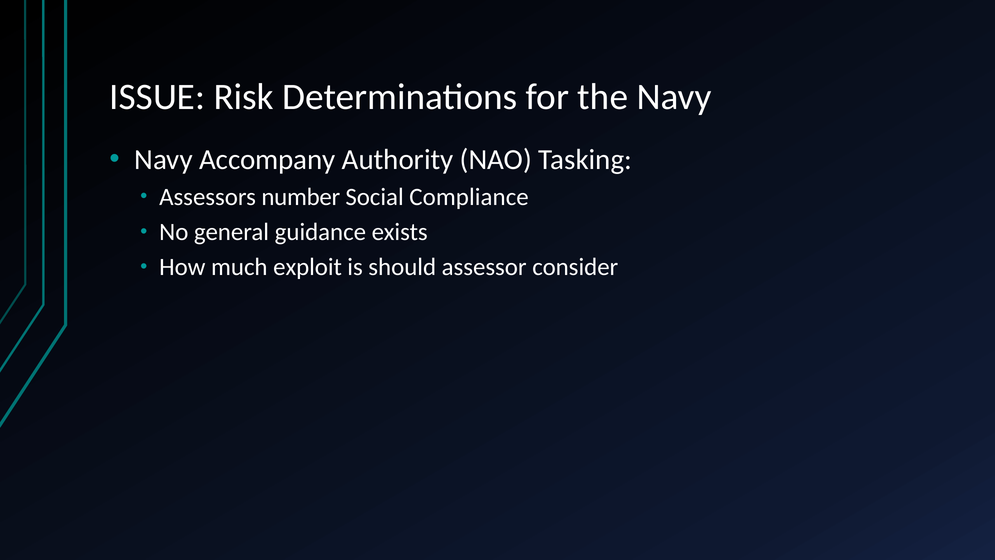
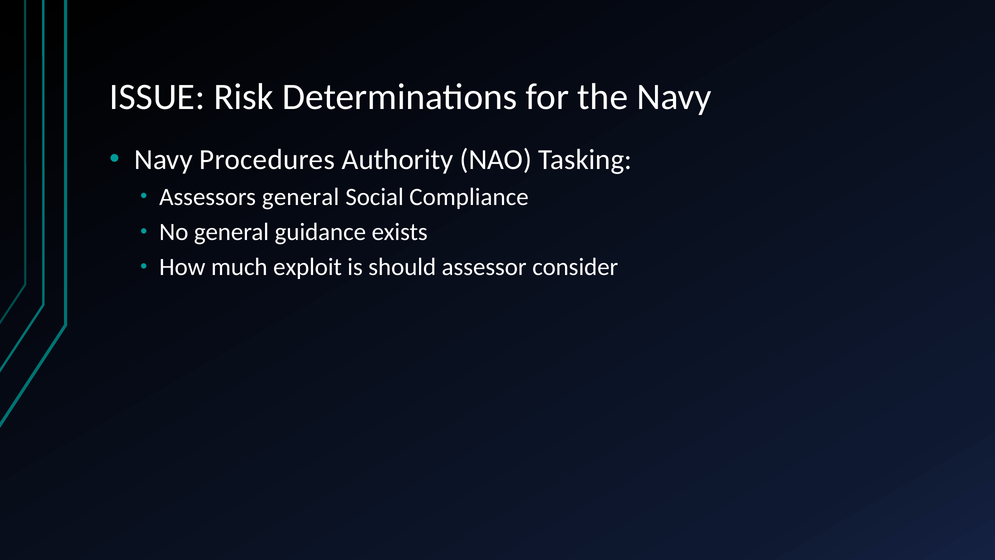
Accompany: Accompany -> Procedures
Assessors number: number -> general
